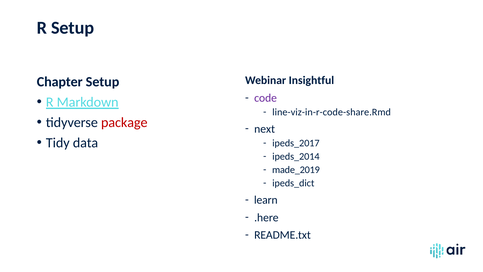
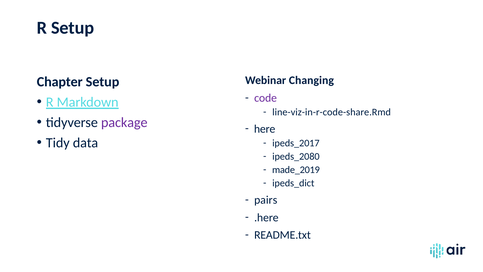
Insightful: Insightful -> Changing
package colour: red -> purple
next: next -> here
ipeds_2014: ipeds_2014 -> ipeds_2080
learn: learn -> pairs
